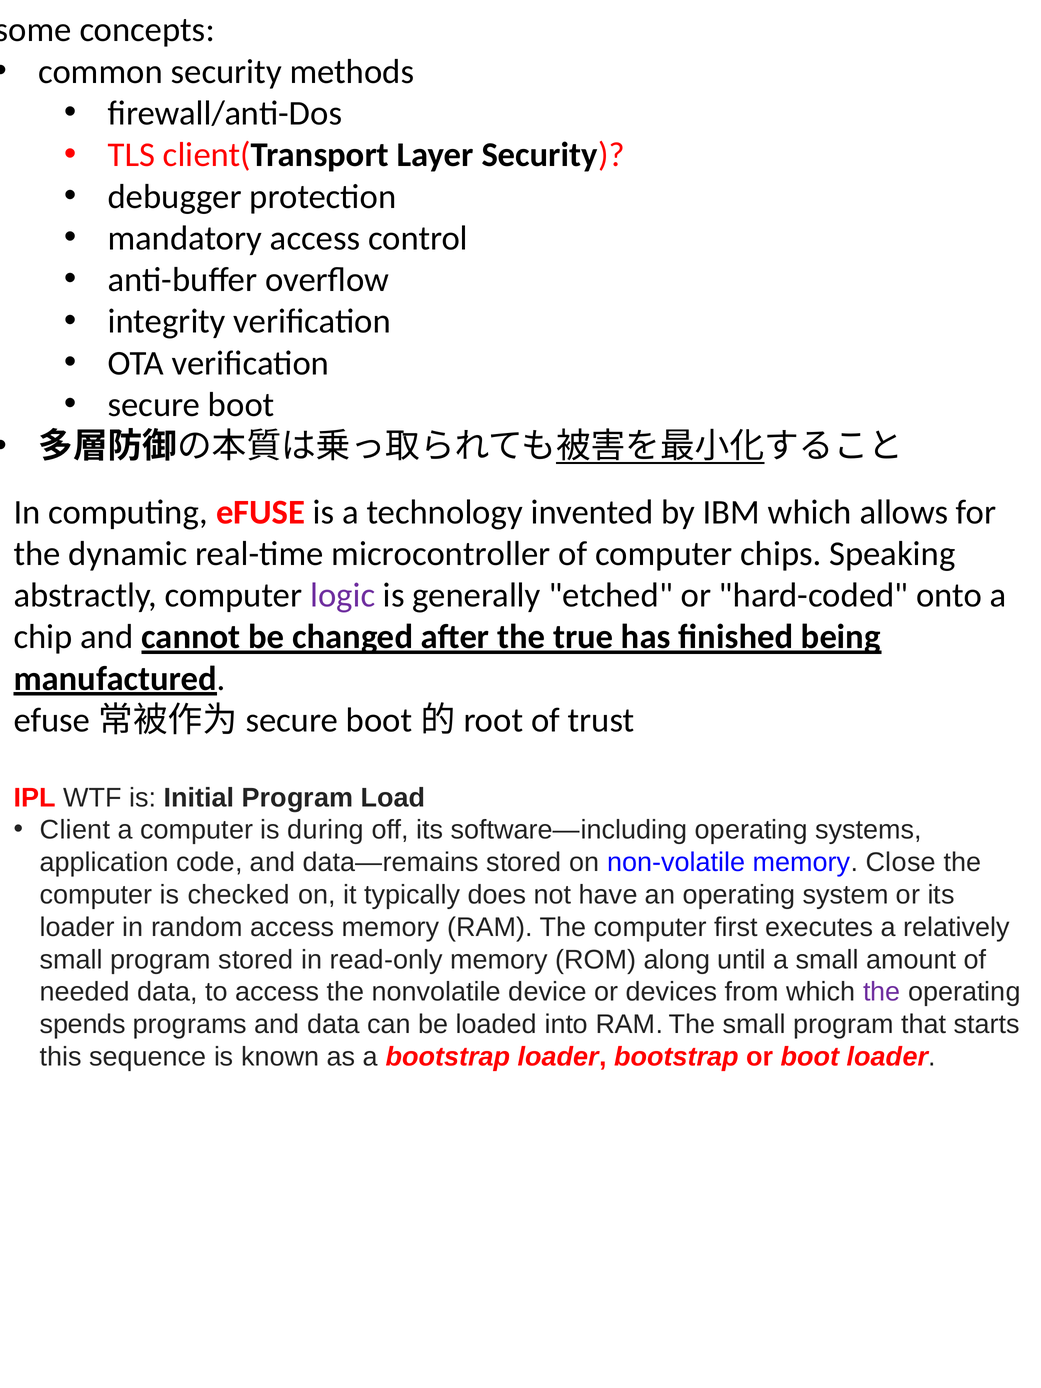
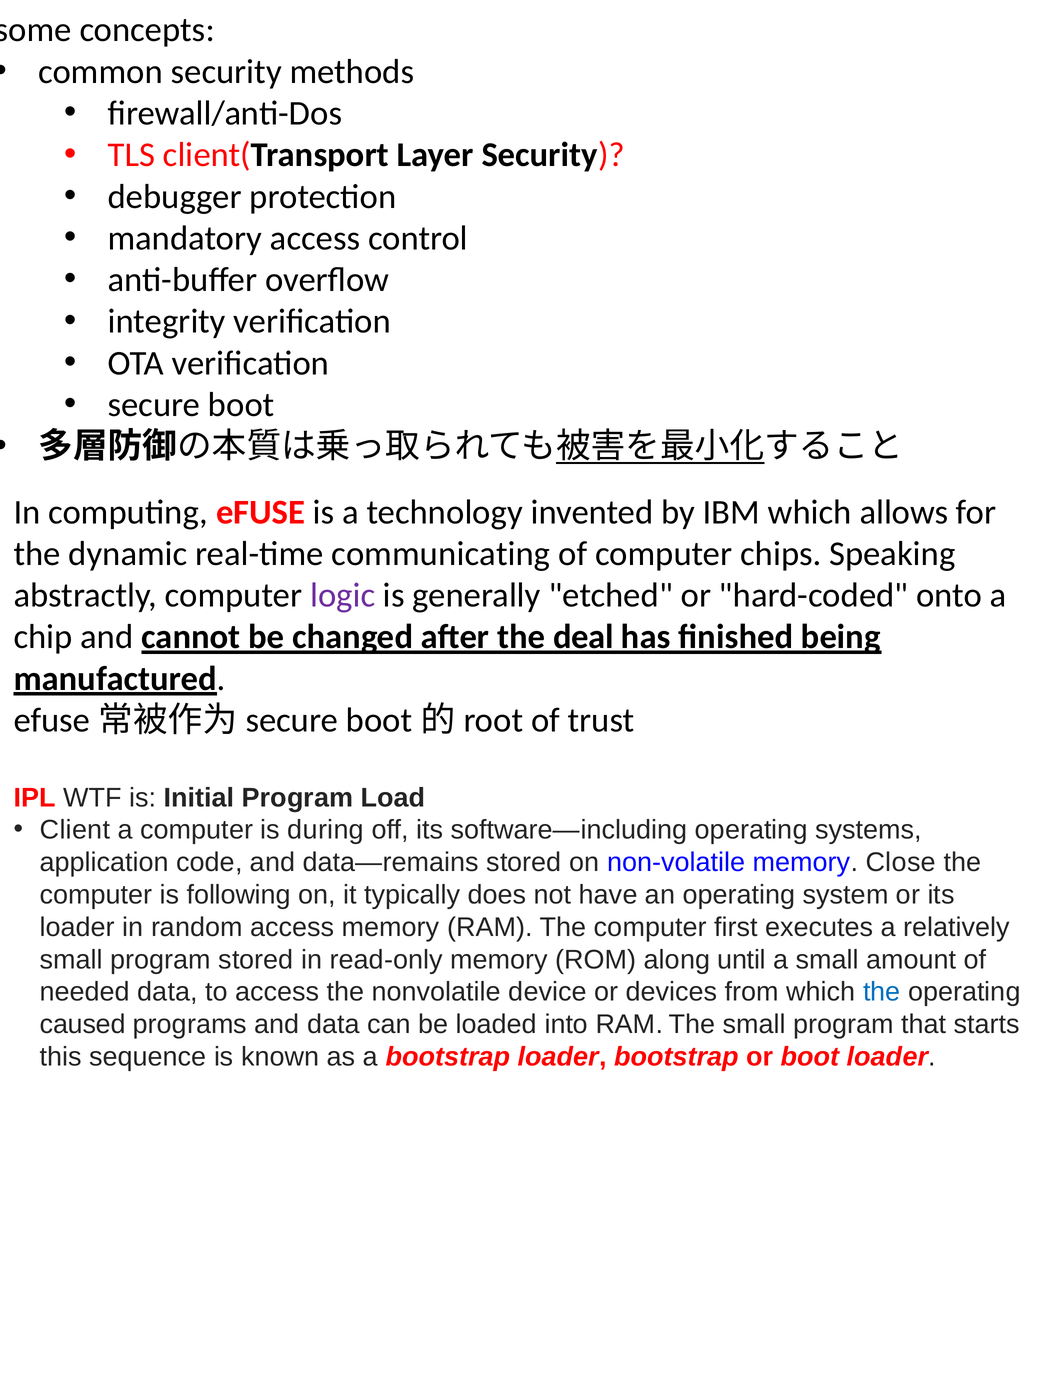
microcontroller: microcontroller -> communicating
true: true -> deal
checked: checked -> following
the at (882, 992) colour: purple -> blue
spends: spends -> caused
